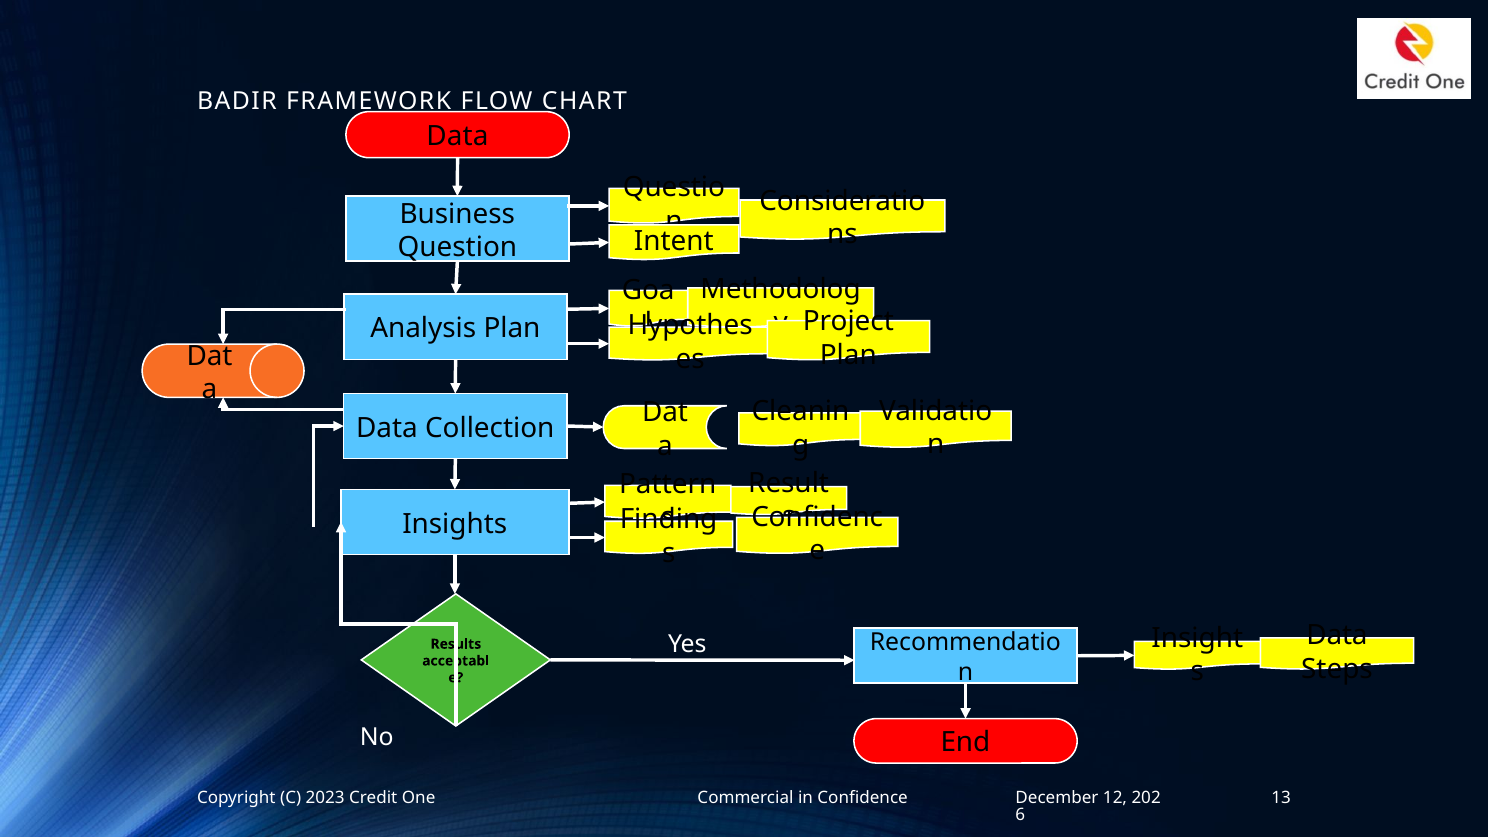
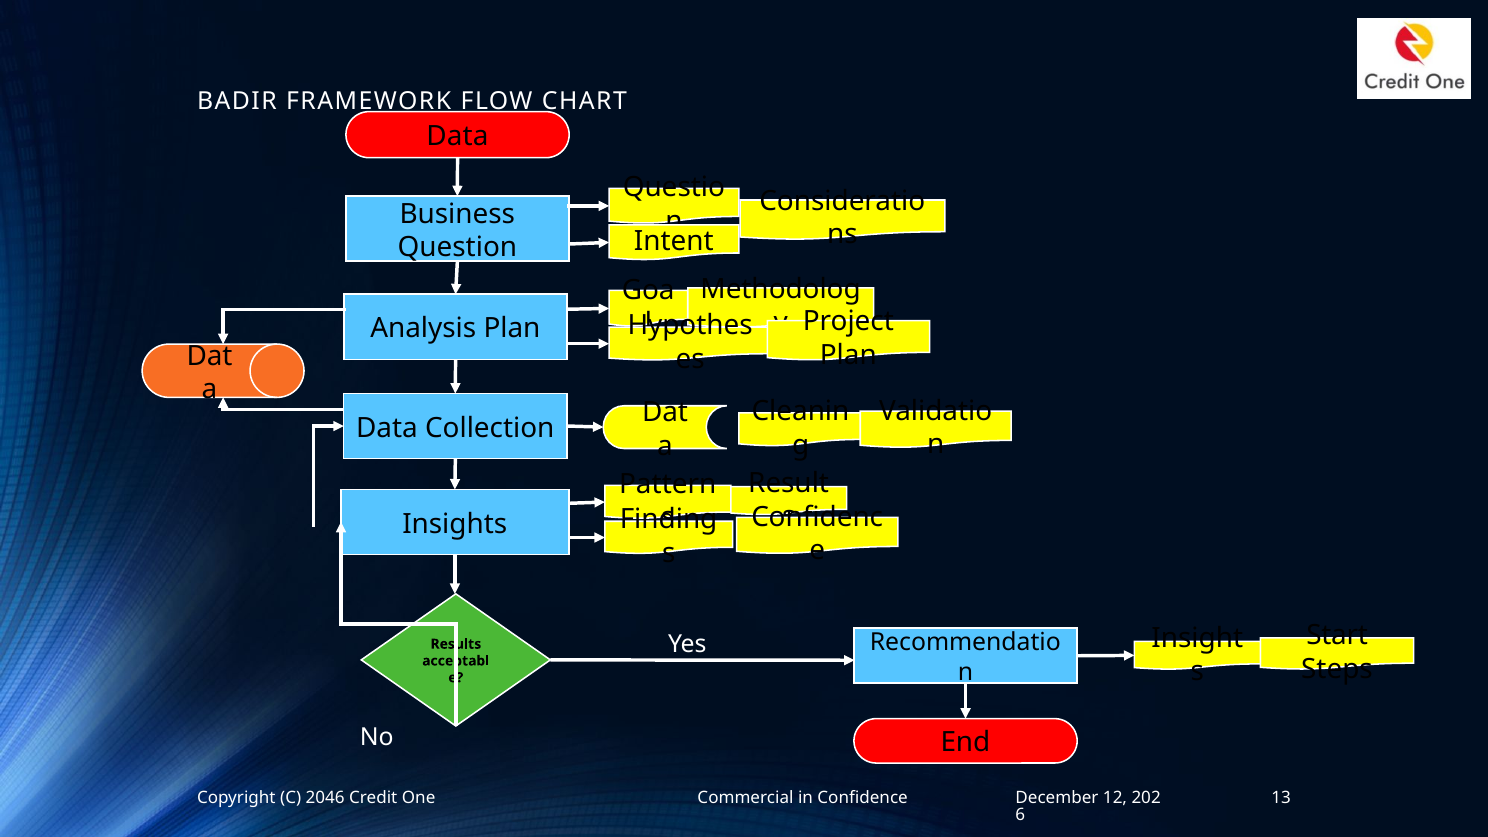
Data at (1337, 636): Data -> Start
2023: 2023 -> 2046
